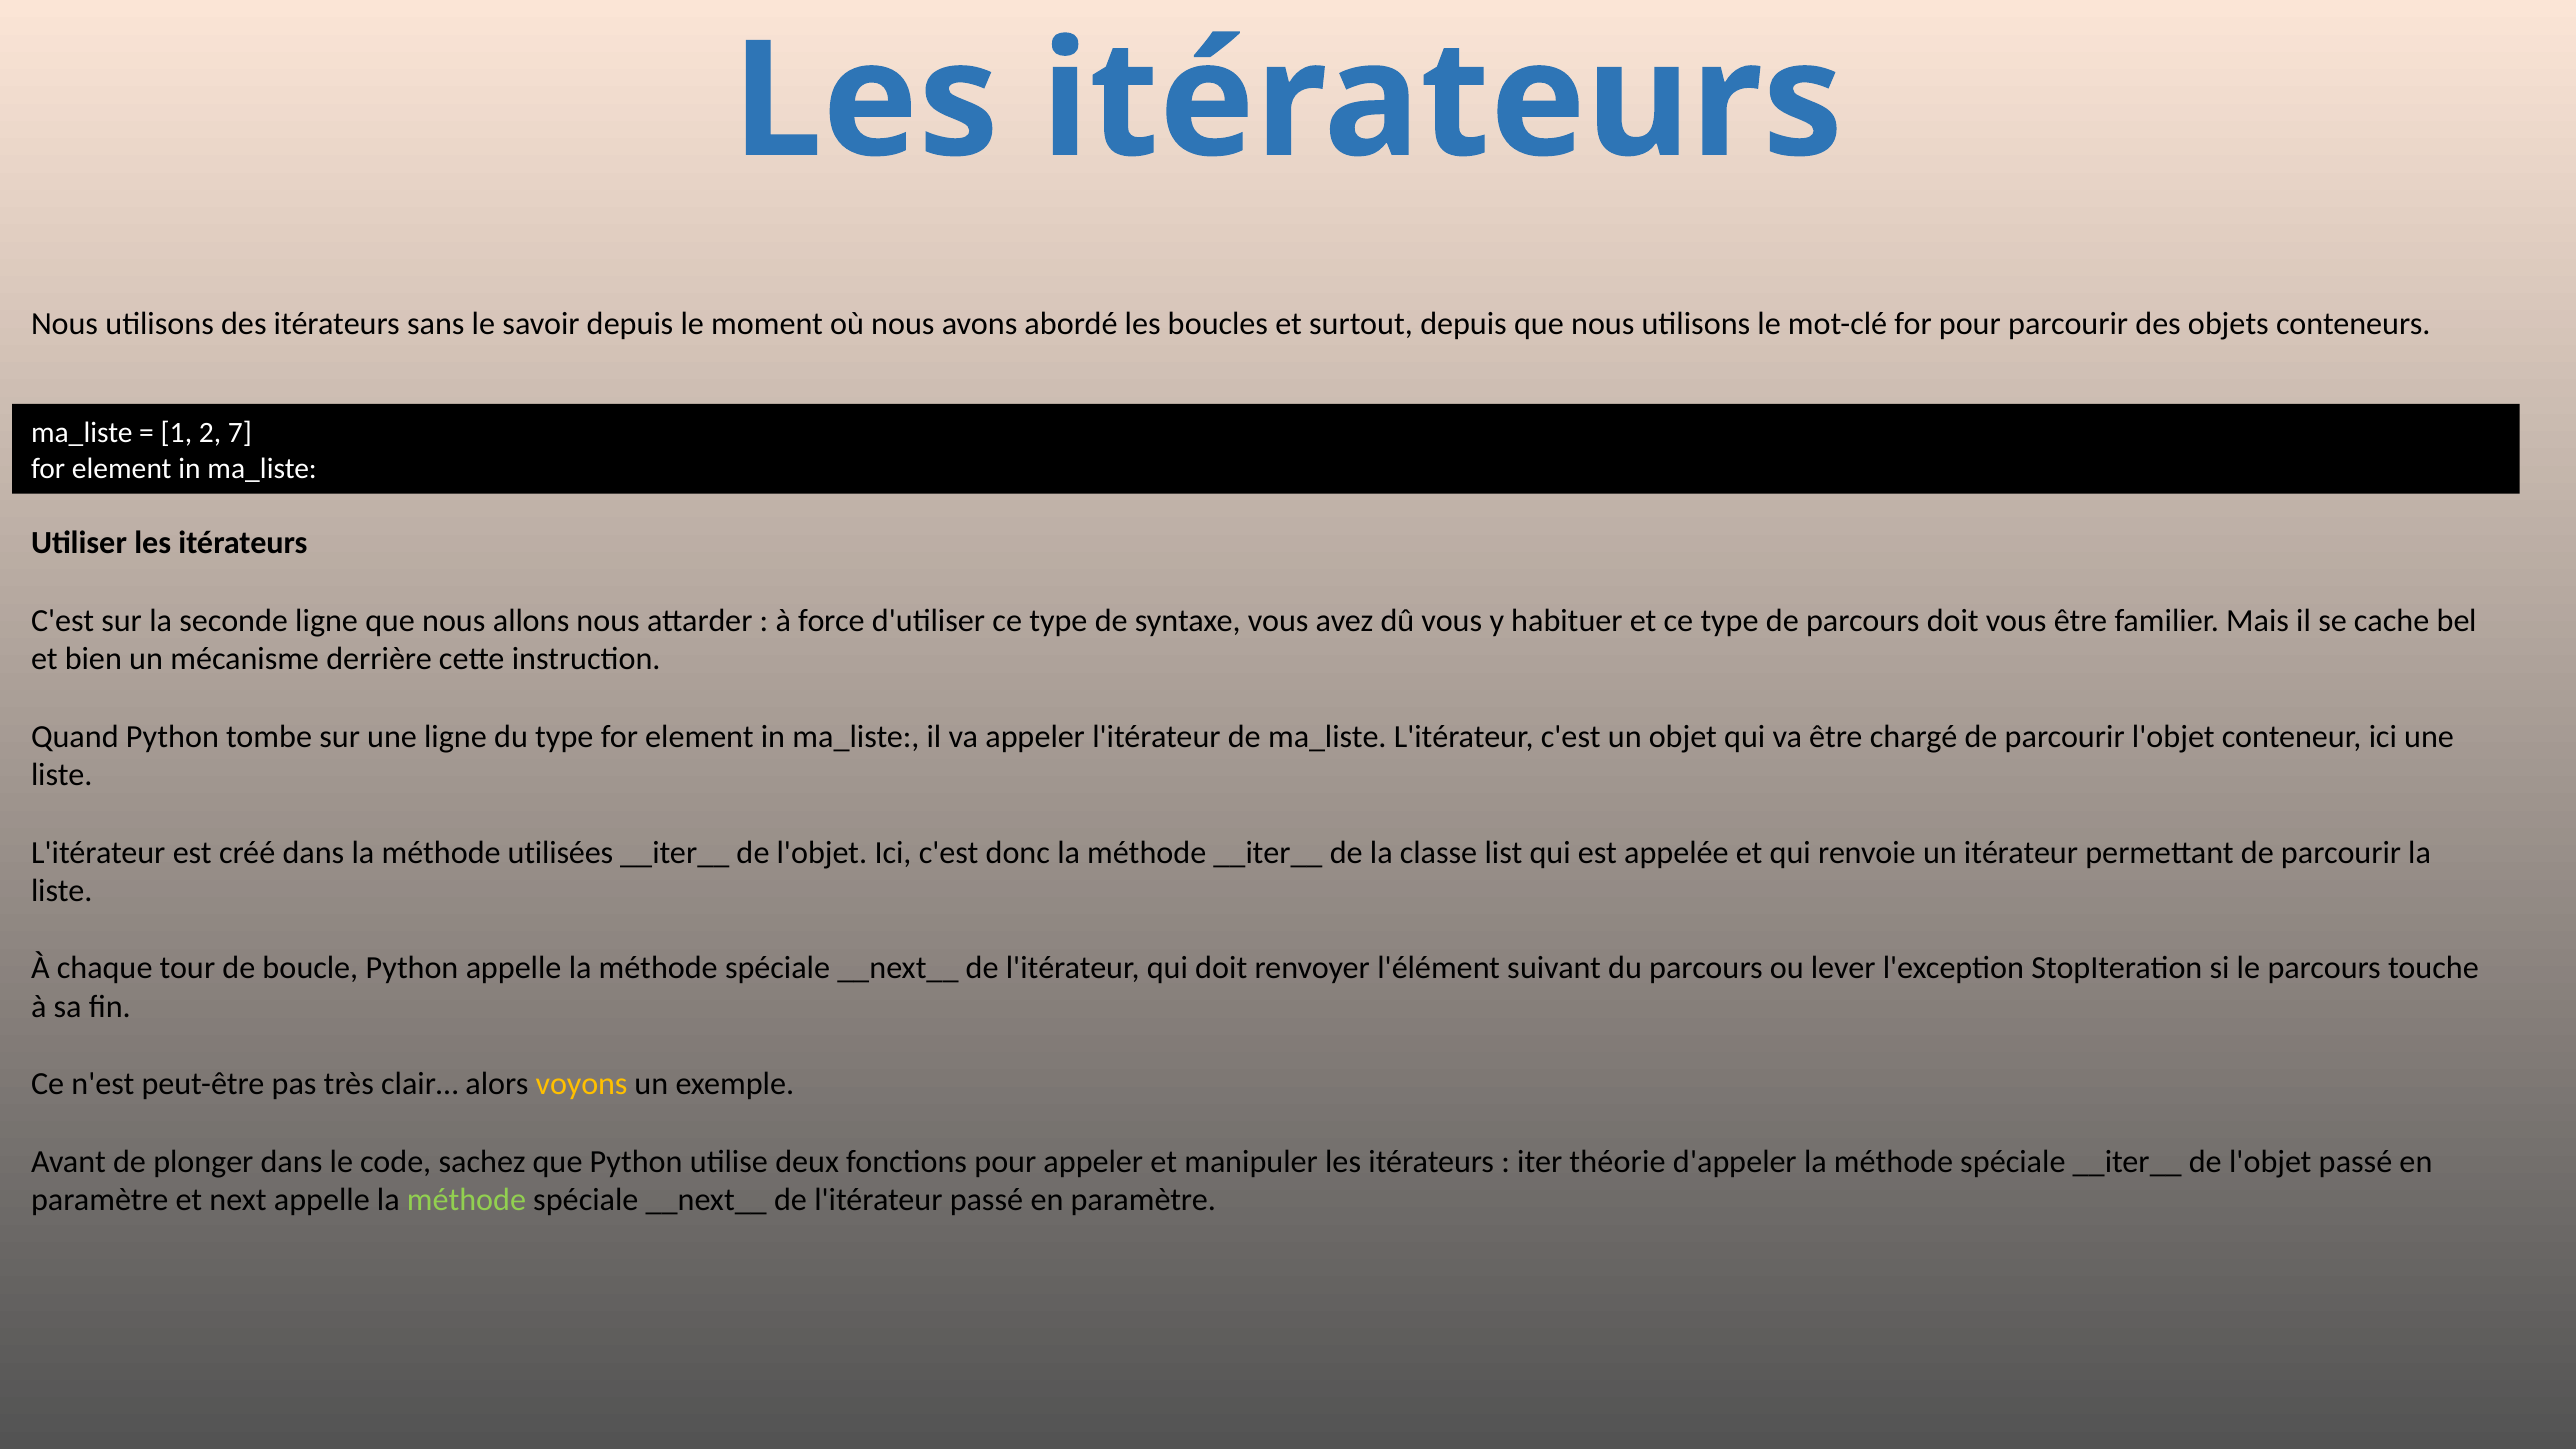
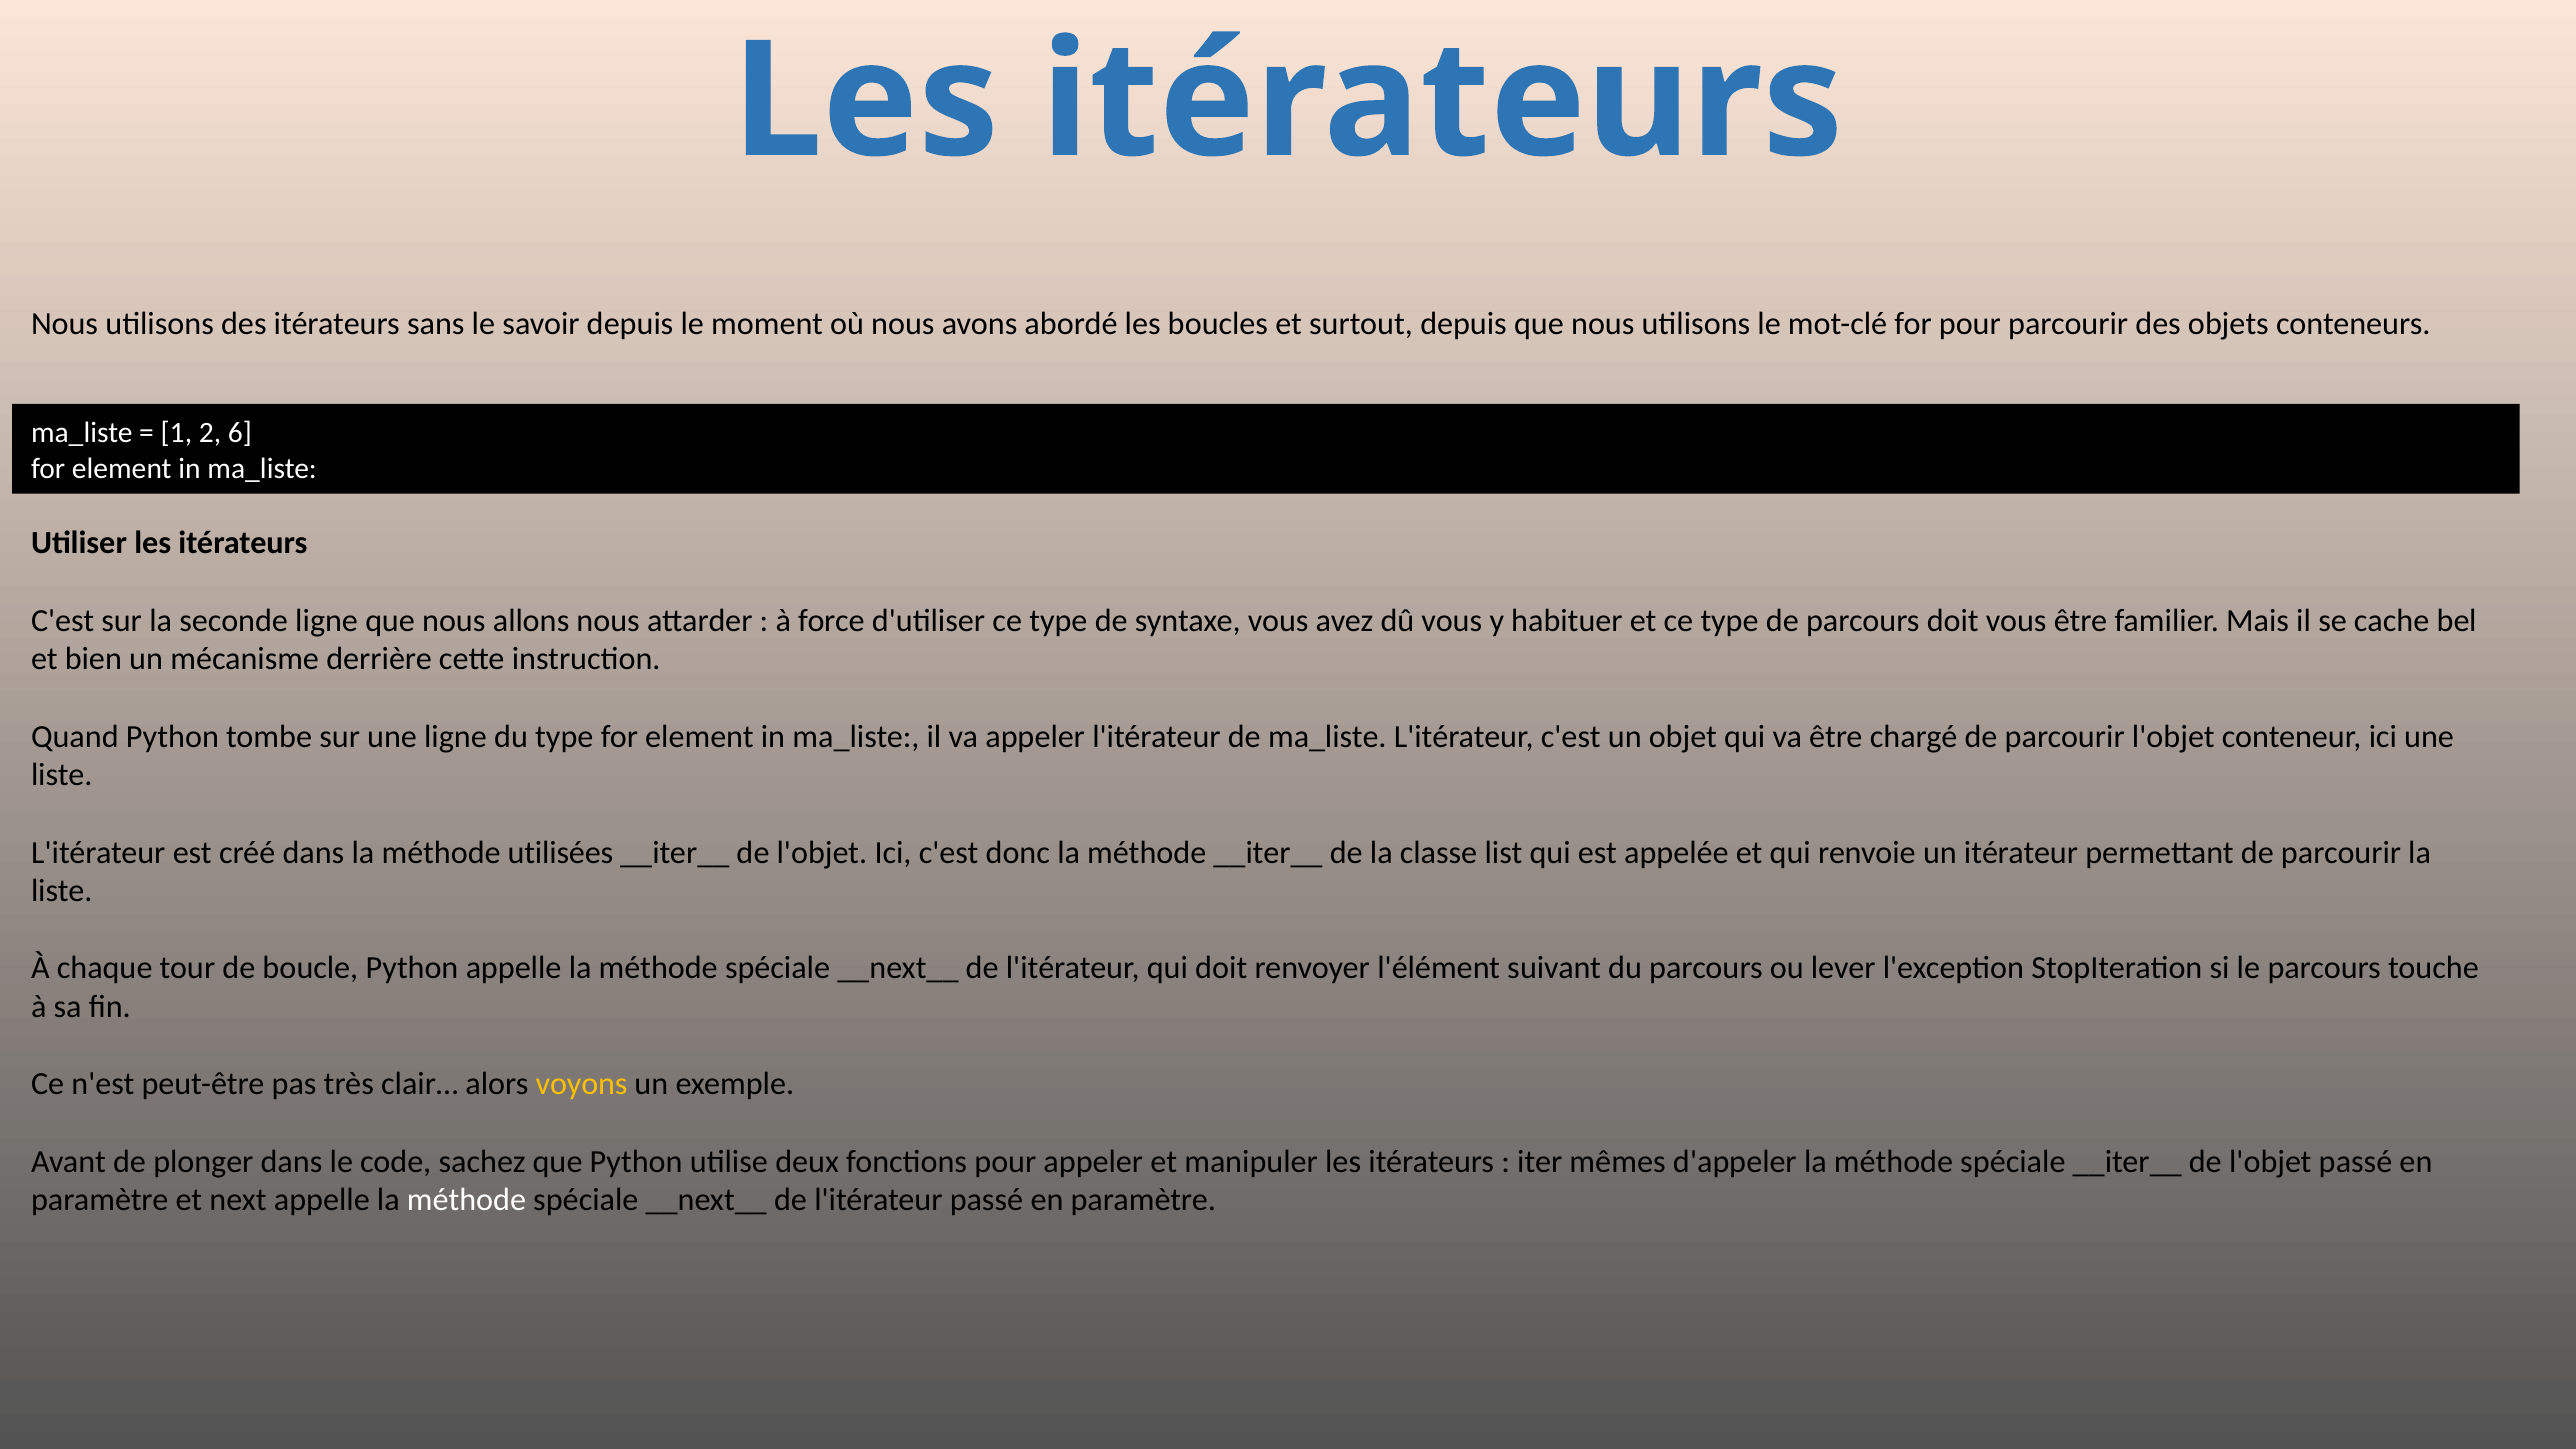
7: 7 -> 6
théorie: théorie -> mêmes
méthode at (467, 1200) colour: light green -> white
